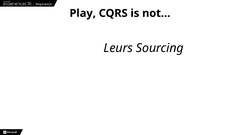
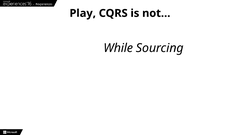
Leurs: Leurs -> While
